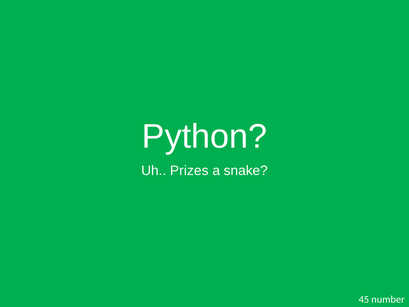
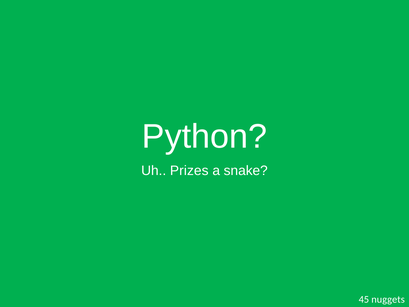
number: number -> nuggets
